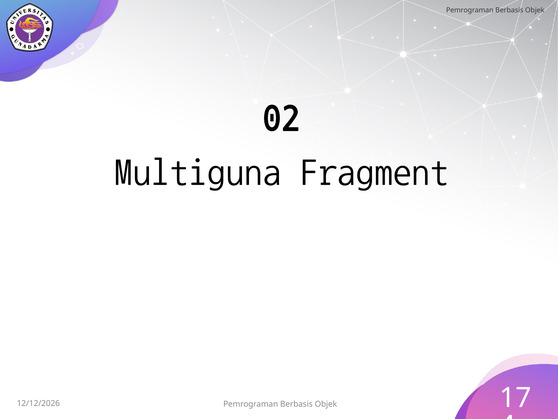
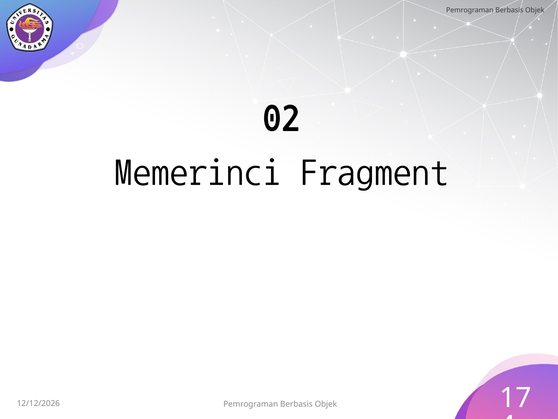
Multiguna: Multiguna -> Memerinci
